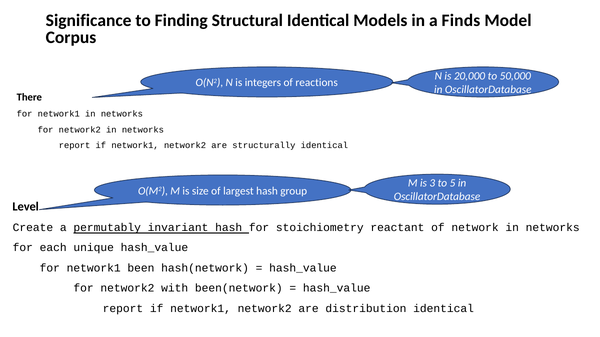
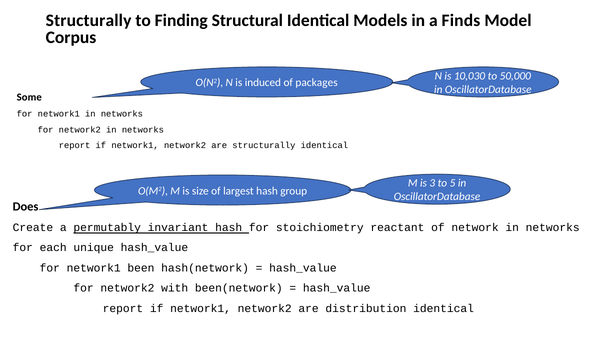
Significance at (89, 21): Significance -> Structurally
20,000: 20,000 -> 10,030
integers: integers -> induced
reactions: reactions -> packages
There: There -> Some
Level: Level -> Does
